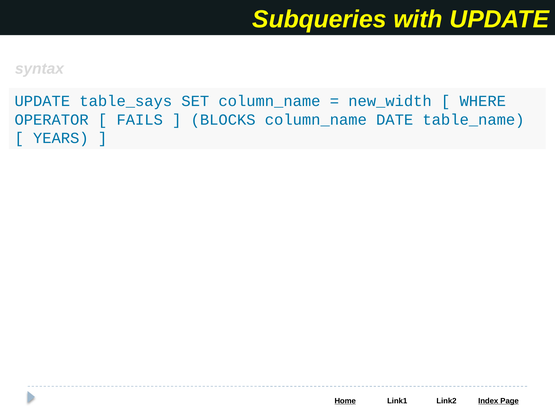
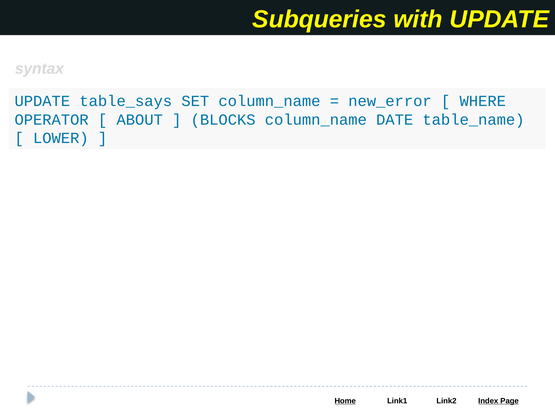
new_width: new_width -> new_error
FAILS: FAILS -> ABOUT
YEARS: YEARS -> LOWER
